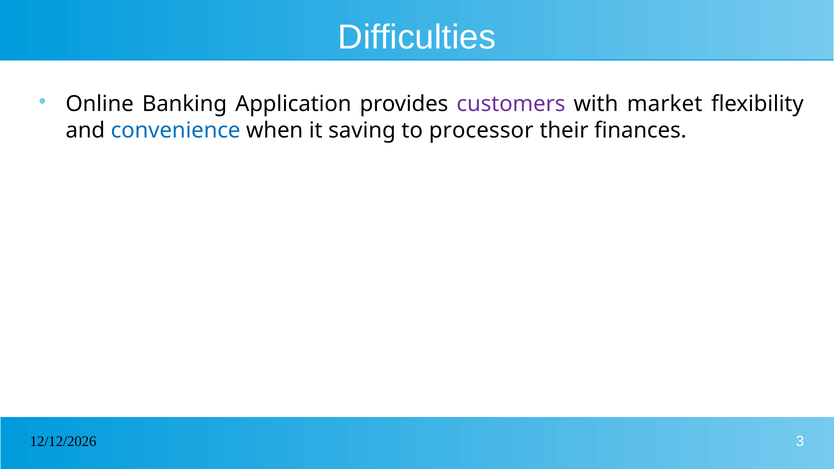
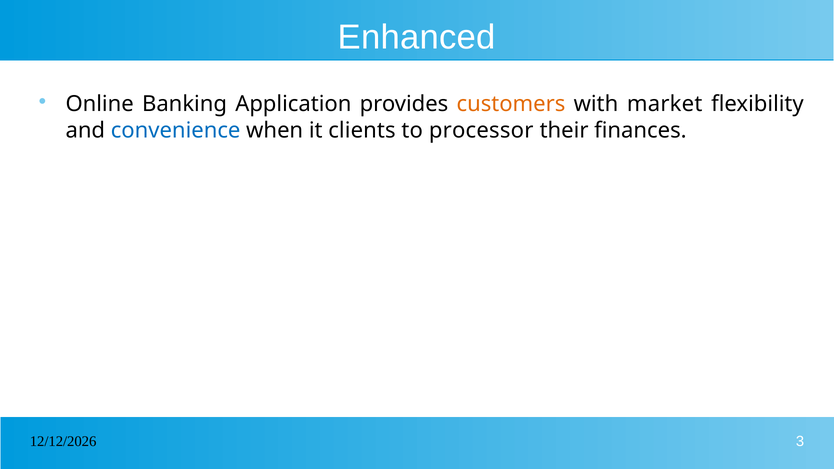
Difficulties: Difficulties -> Enhanced
customers colour: purple -> orange
saving: saving -> clients
